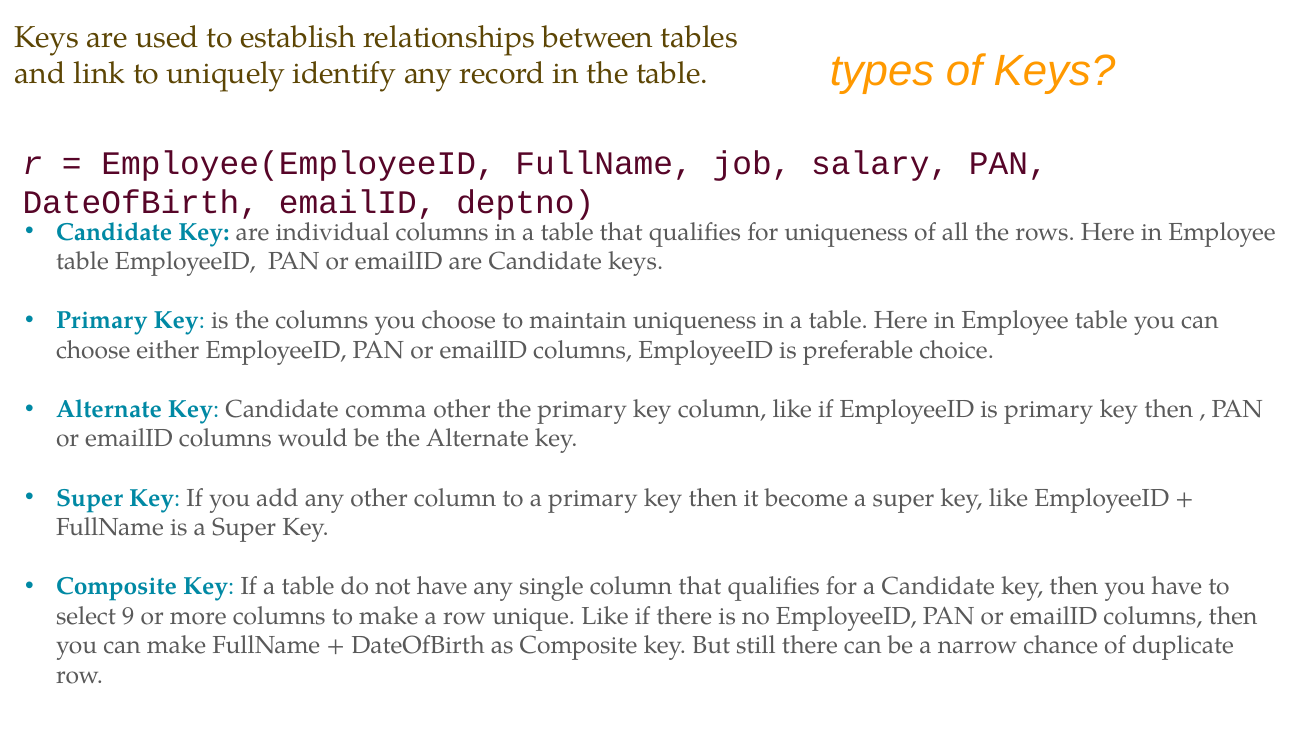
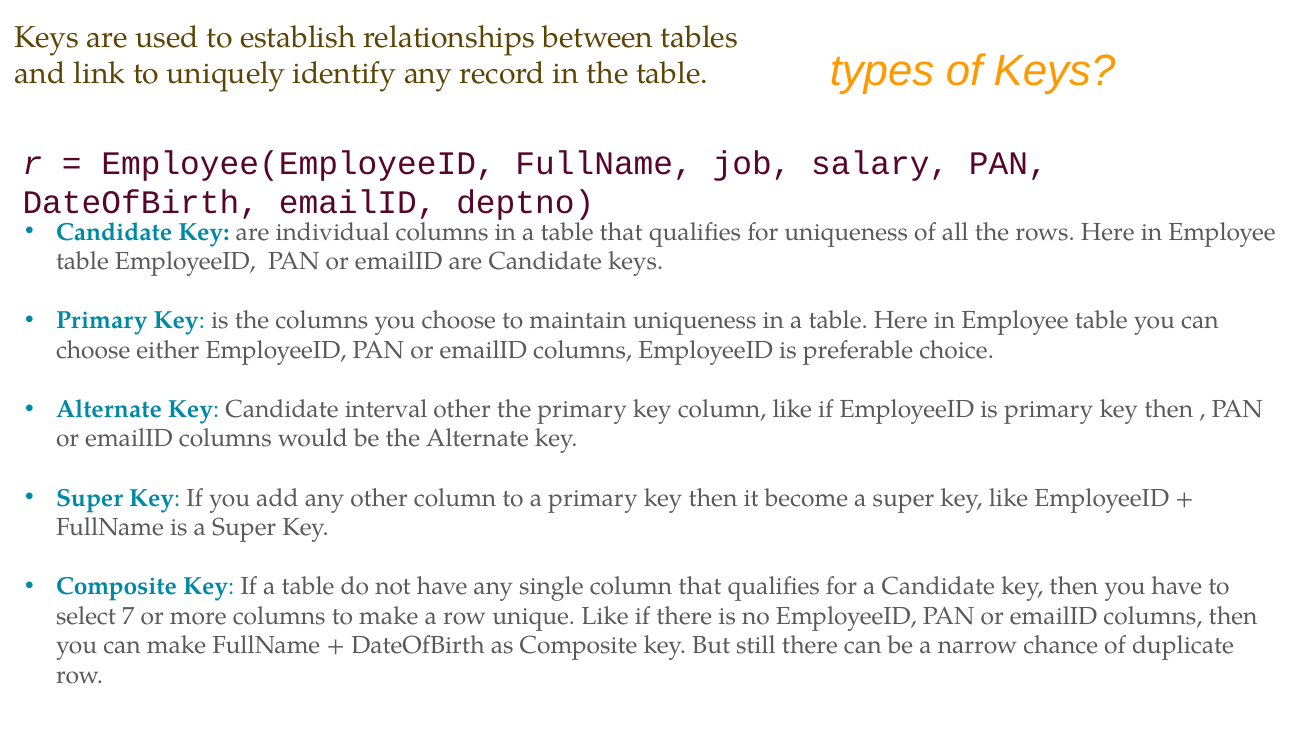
comma: comma -> interval
9: 9 -> 7
